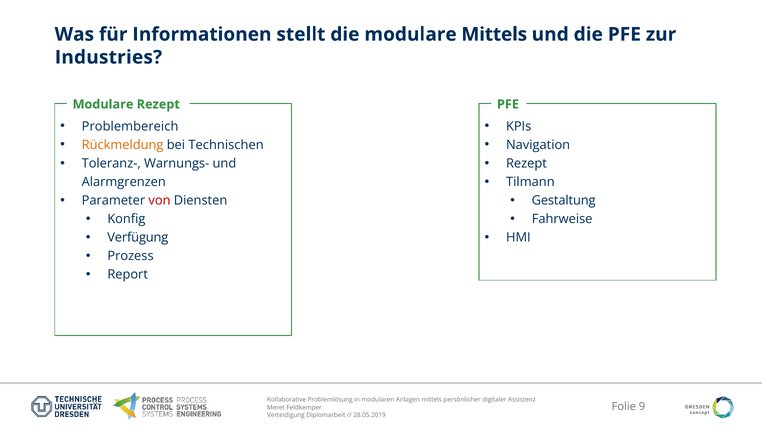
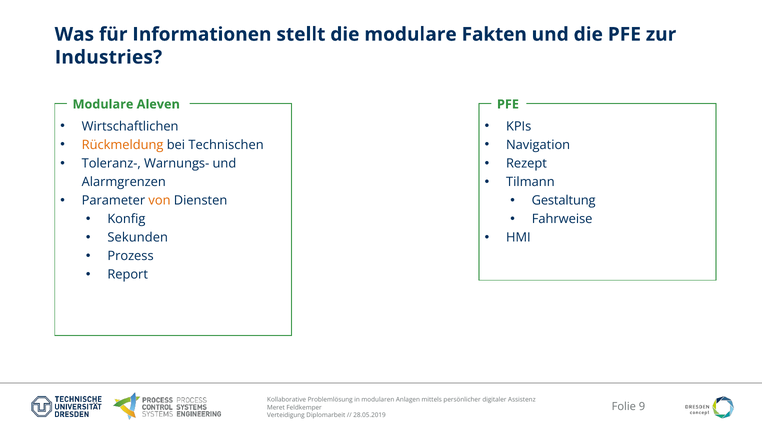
modulare Mittels: Mittels -> Fakten
Modulare Rezept: Rezept -> Aleven
Problembereich: Problembereich -> Wirtschaftlichen
von colour: red -> orange
Verfügung: Verfügung -> Sekunden
